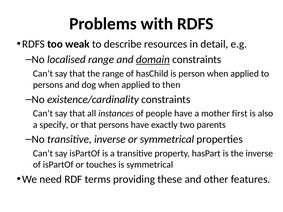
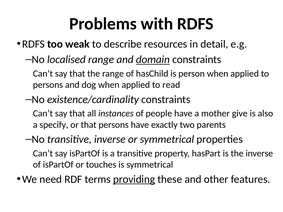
then: then -> read
first: first -> give
providing underline: none -> present
